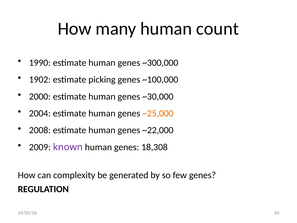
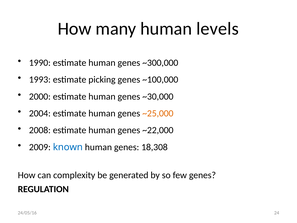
count: count -> levels
1902: 1902 -> 1993
known colour: purple -> blue
